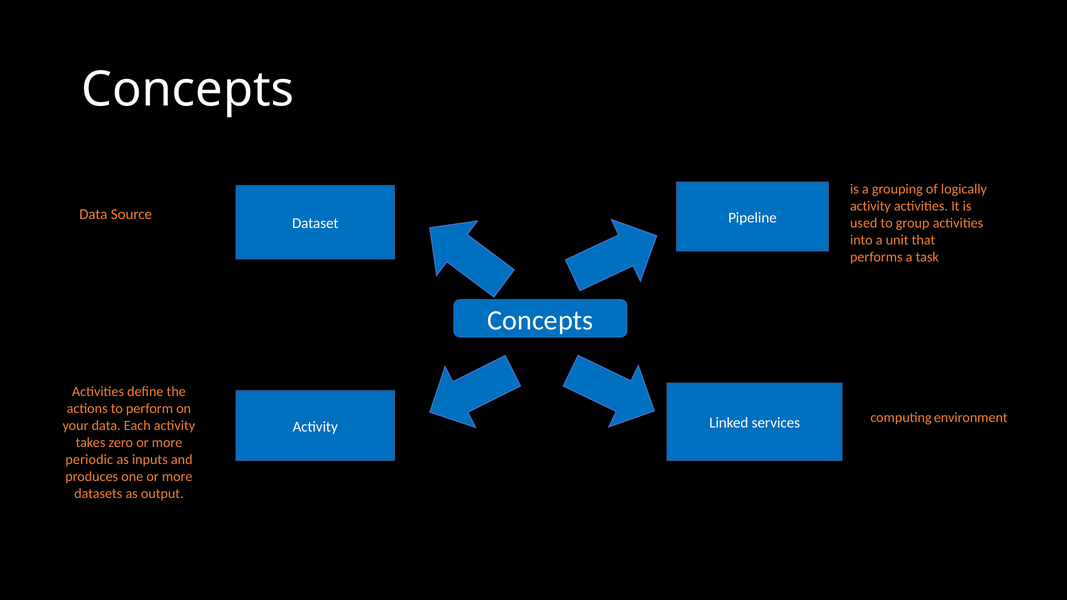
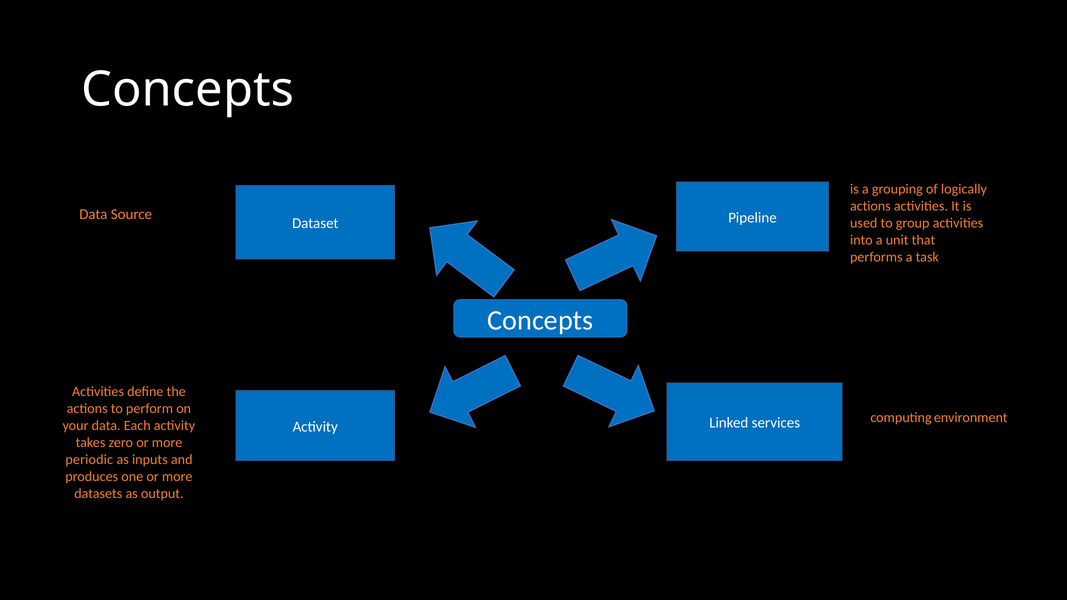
activity at (870, 206): activity -> actions
